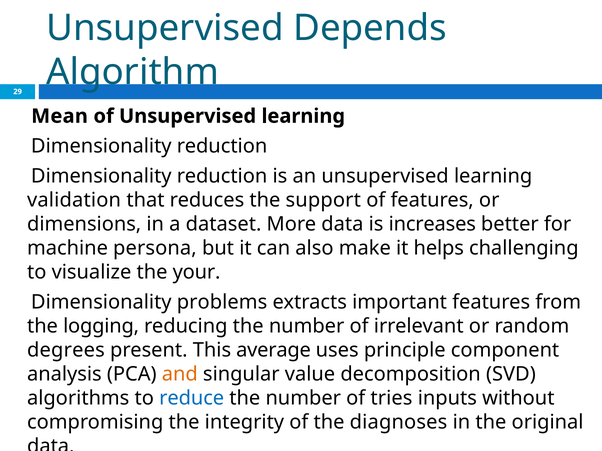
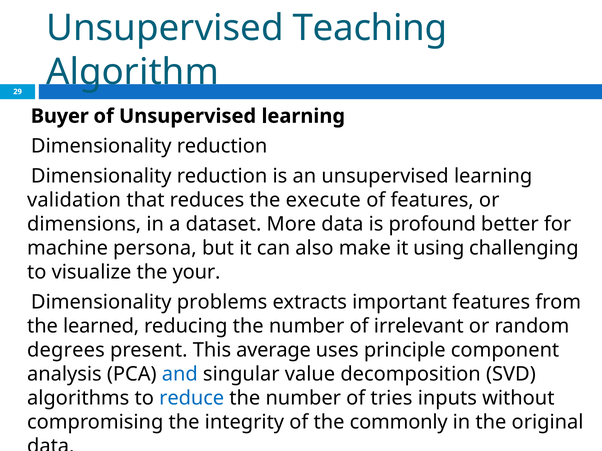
Depends: Depends -> Teaching
Mean: Mean -> Buyer
support: support -> execute
increases: increases -> profound
helps: helps -> using
logging: logging -> learned
and colour: orange -> blue
diagnoses: diagnoses -> commonly
